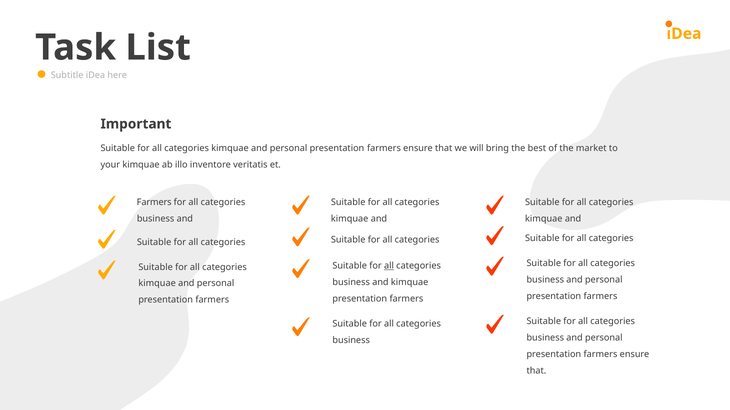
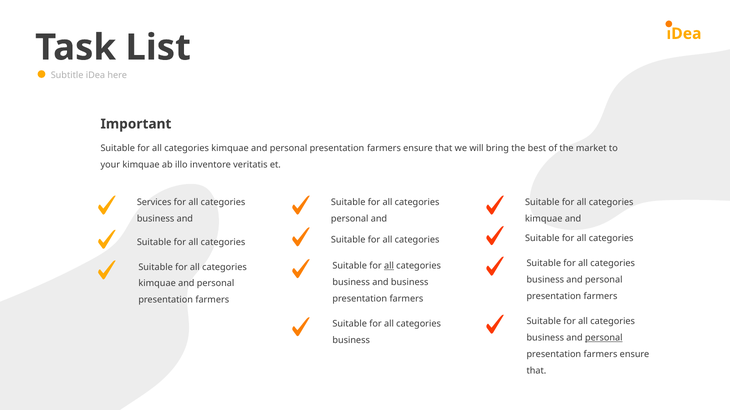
Farmers at (154, 203): Farmers -> Services
kimquae at (350, 219): kimquae -> personal
and kimquae: kimquae -> business
personal at (604, 338) underline: none -> present
